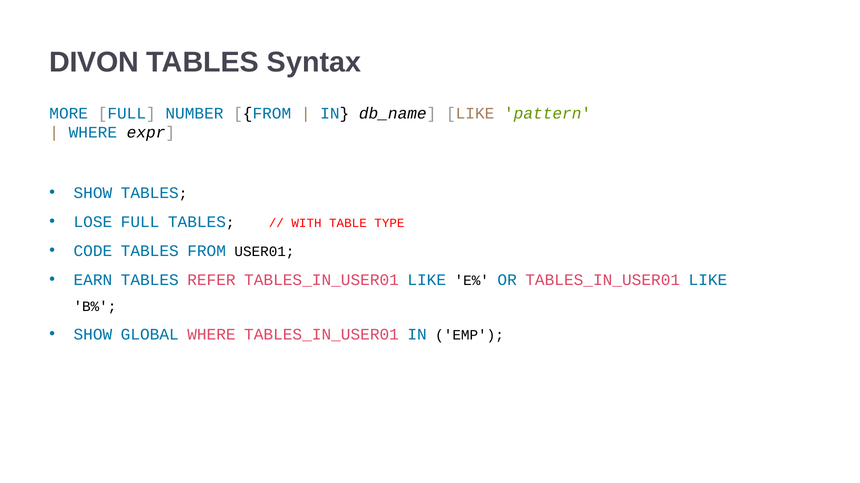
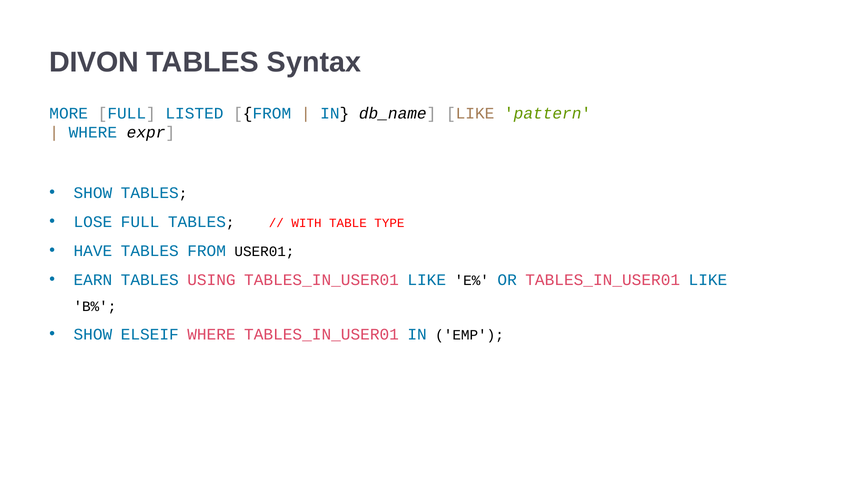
NUMBER: NUMBER -> LISTED
CODE: CODE -> HAVE
REFER: REFER -> USING
GLOBAL: GLOBAL -> ELSEIF
